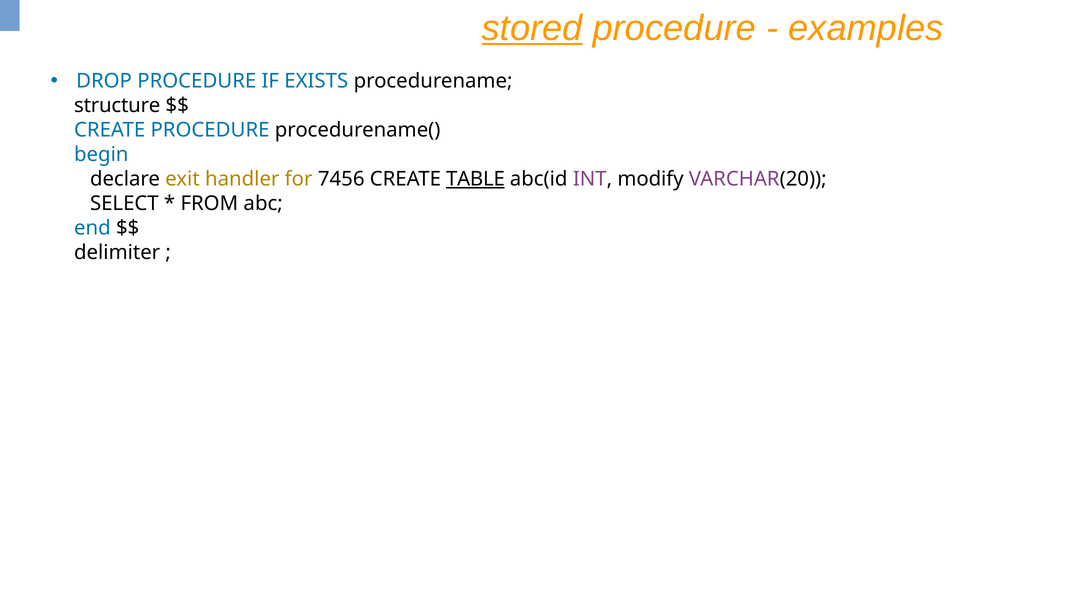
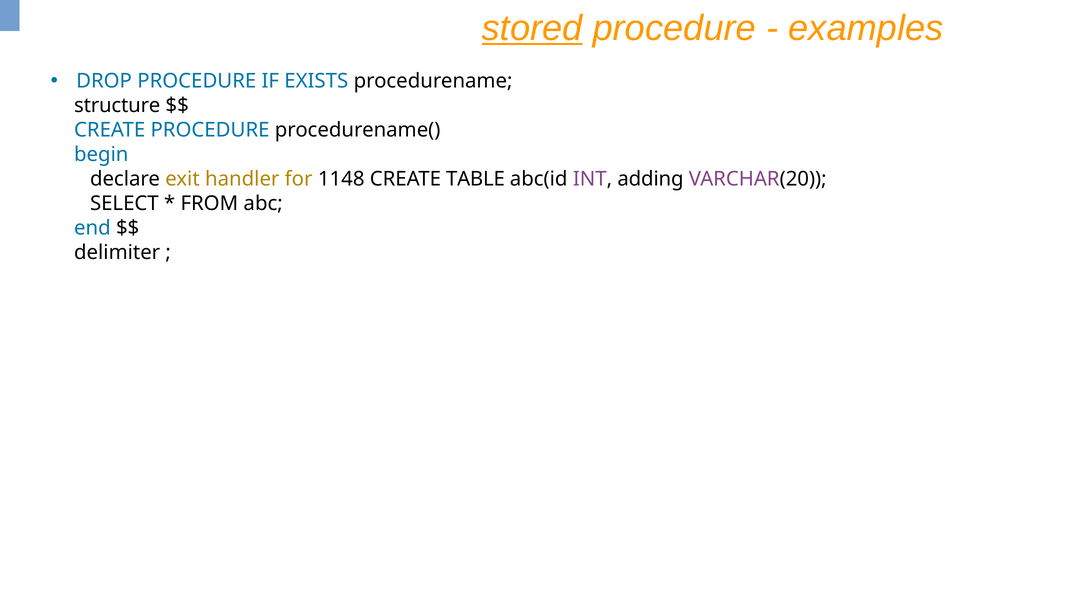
7456: 7456 -> 1148
TABLE underline: present -> none
modify: modify -> adding
